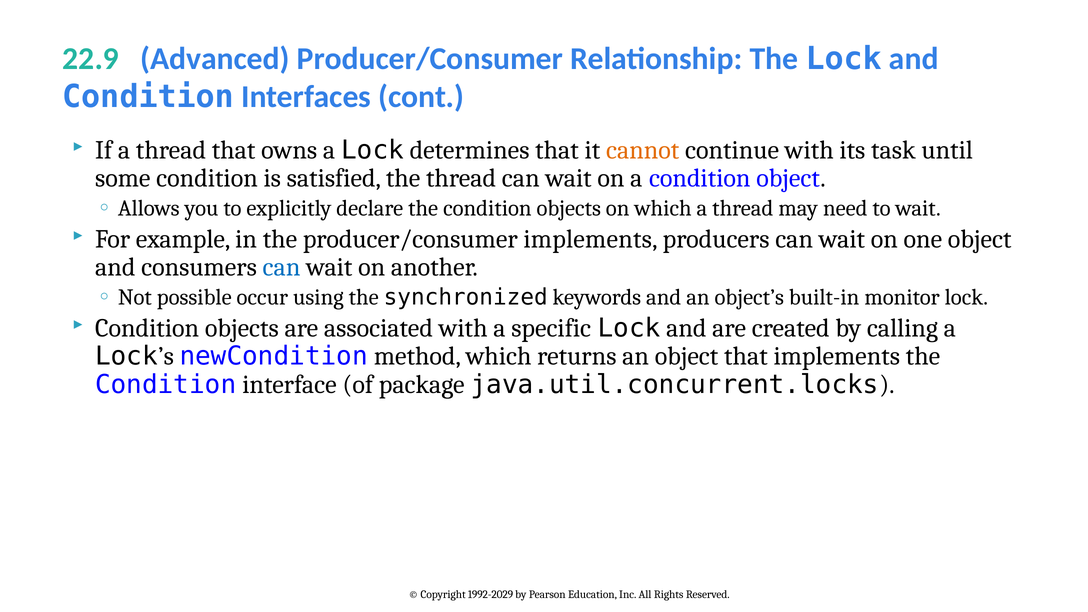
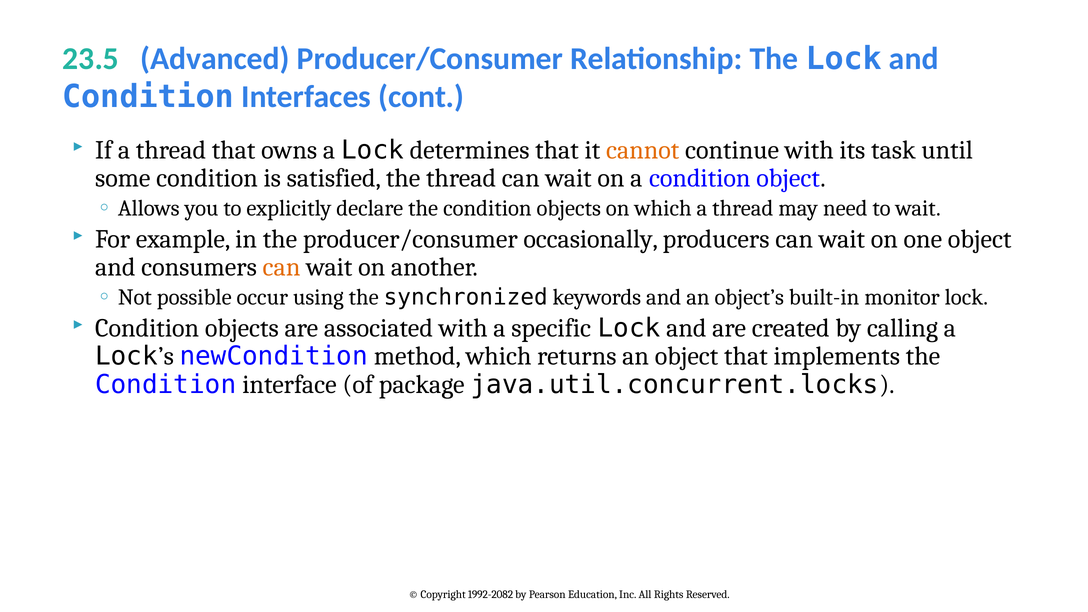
22.9: 22.9 -> 23.5
producer/consumer implements: implements -> occasionally
can at (282, 267) colour: blue -> orange
1992-2029: 1992-2029 -> 1992-2082
